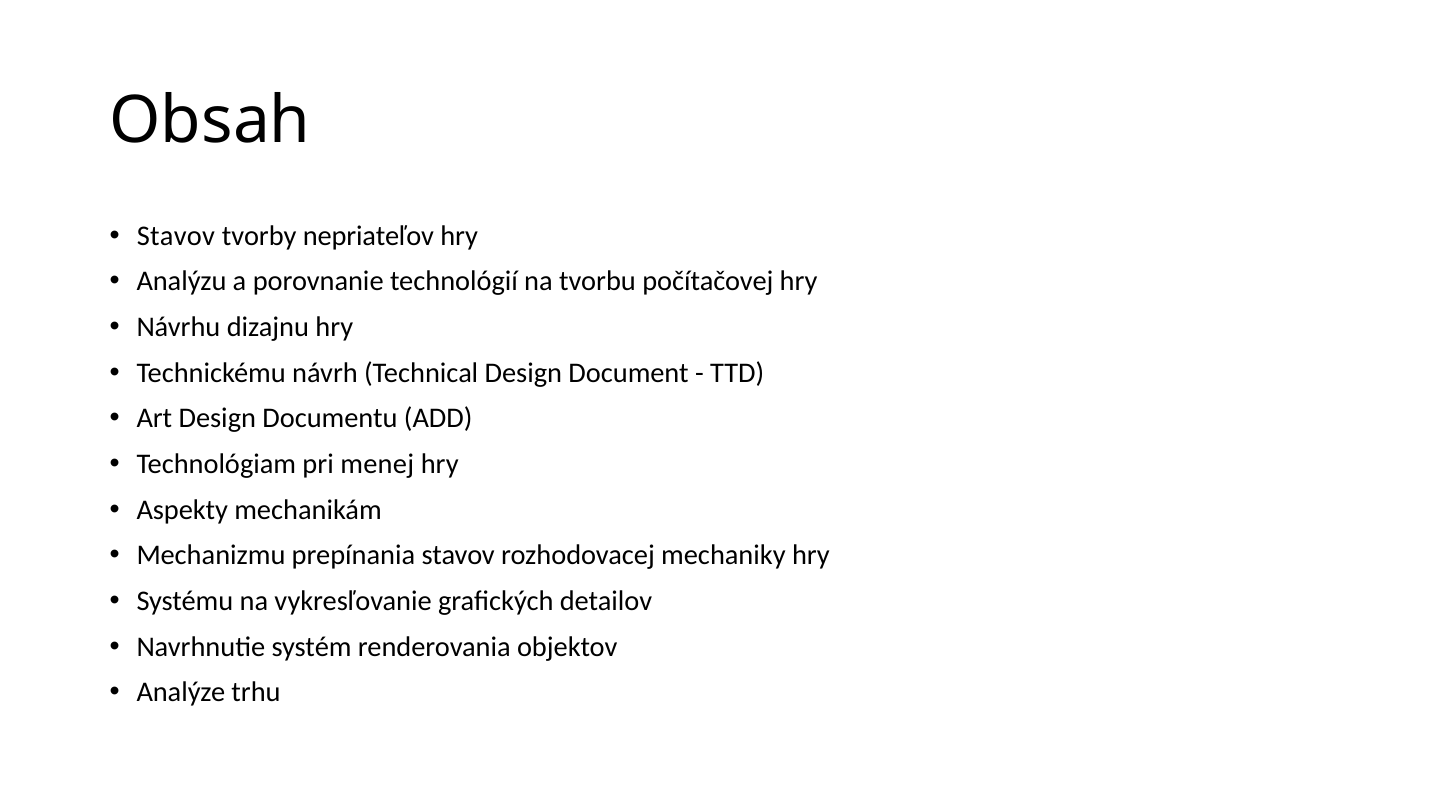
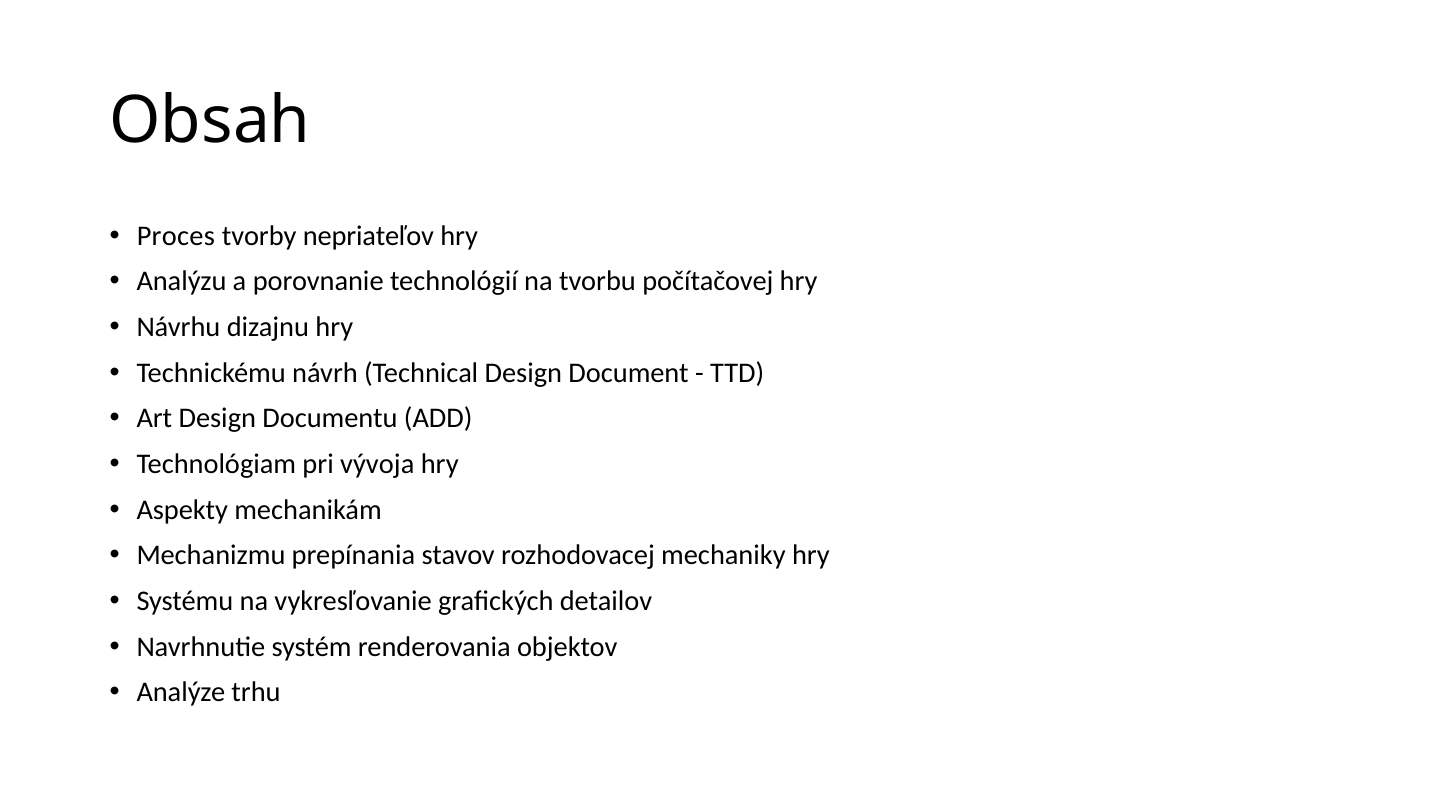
Stavov at (176, 236): Stavov -> Proces
menej: menej -> vývoja
